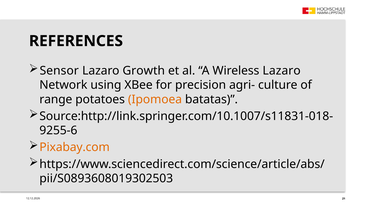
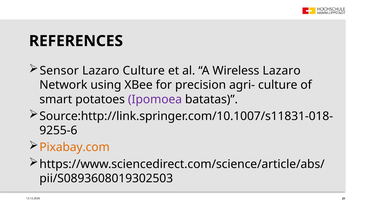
Lazaro Growth: Growth -> Culture
range: range -> smart
Ipomoea colour: orange -> purple
